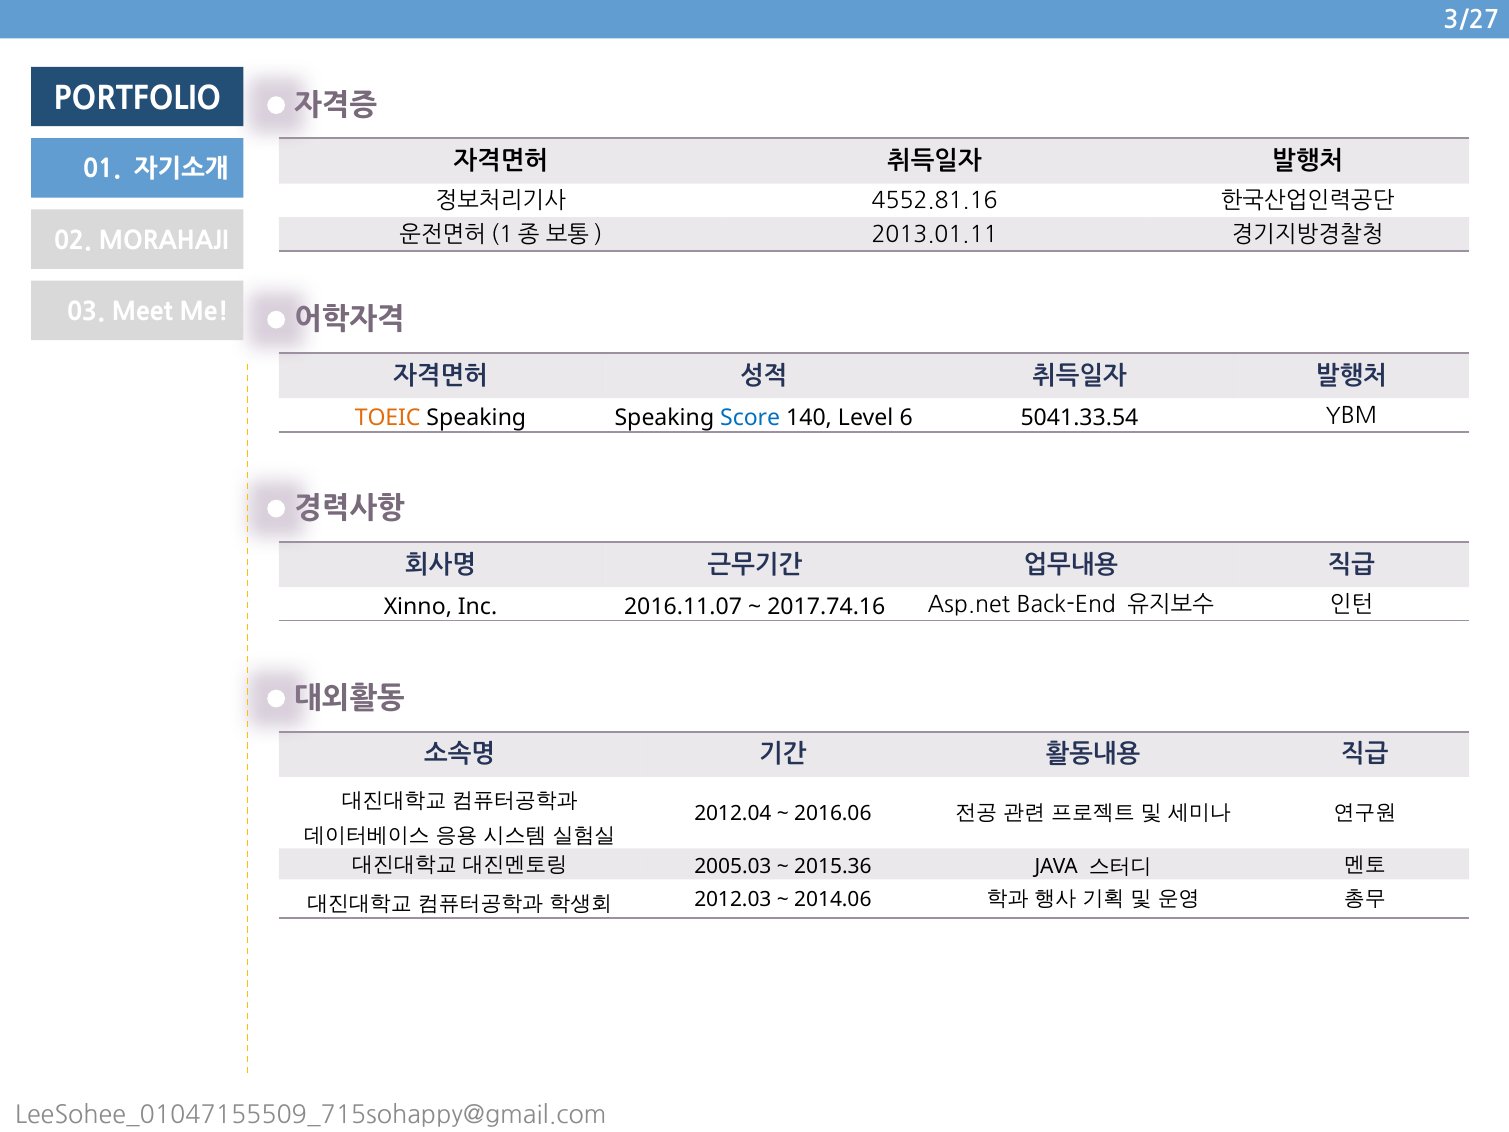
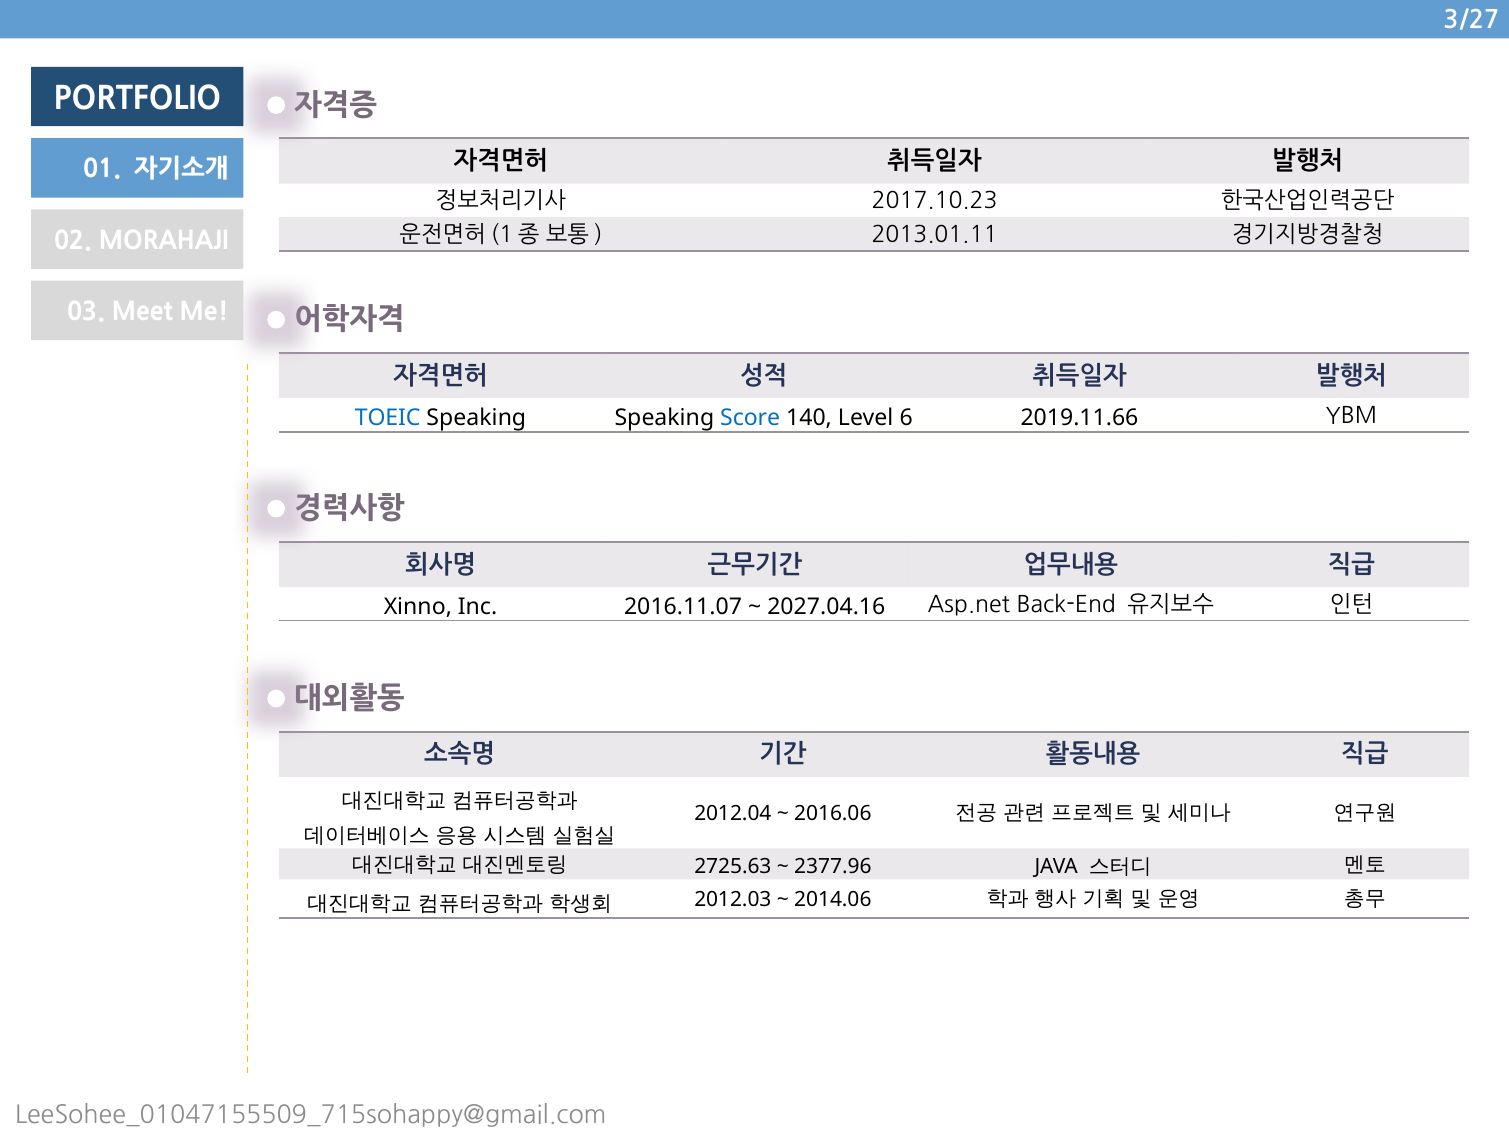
4552.81.16: 4552.81.16 -> 2017.10.23
TOEIC colour: orange -> blue
5041.33.54: 5041.33.54 -> 2019.11.66
2017.74.16: 2017.74.16 -> 2027.04.16
2005.03: 2005.03 -> 2725.63
2015.36: 2015.36 -> 2377.96
